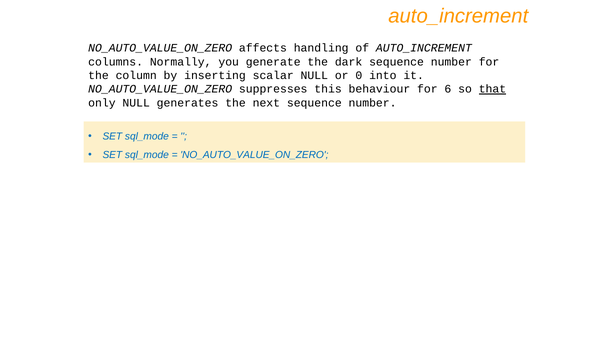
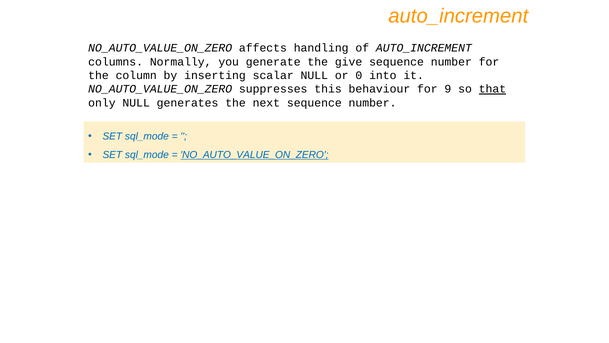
dark: dark -> give
6: 6 -> 9
NO_AUTO_VALUE_ON_ZERO at (254, 155) underline: none -> present
